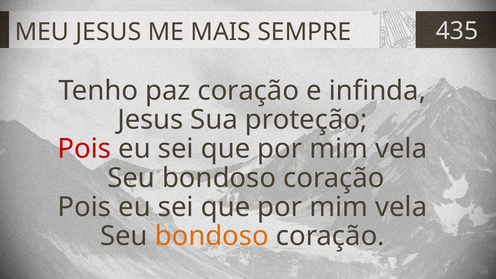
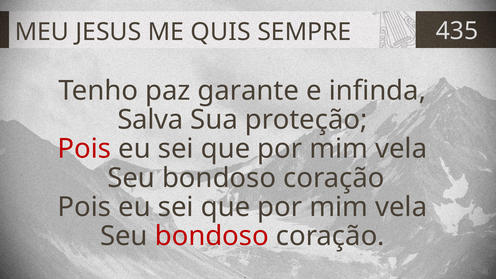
MAIS: MAIS -> QUIS
paz coração: coração -> garante
Jesus at (150, 120): Jesus -> Salva
bondoso at (212, 236) colour: orange -> red
